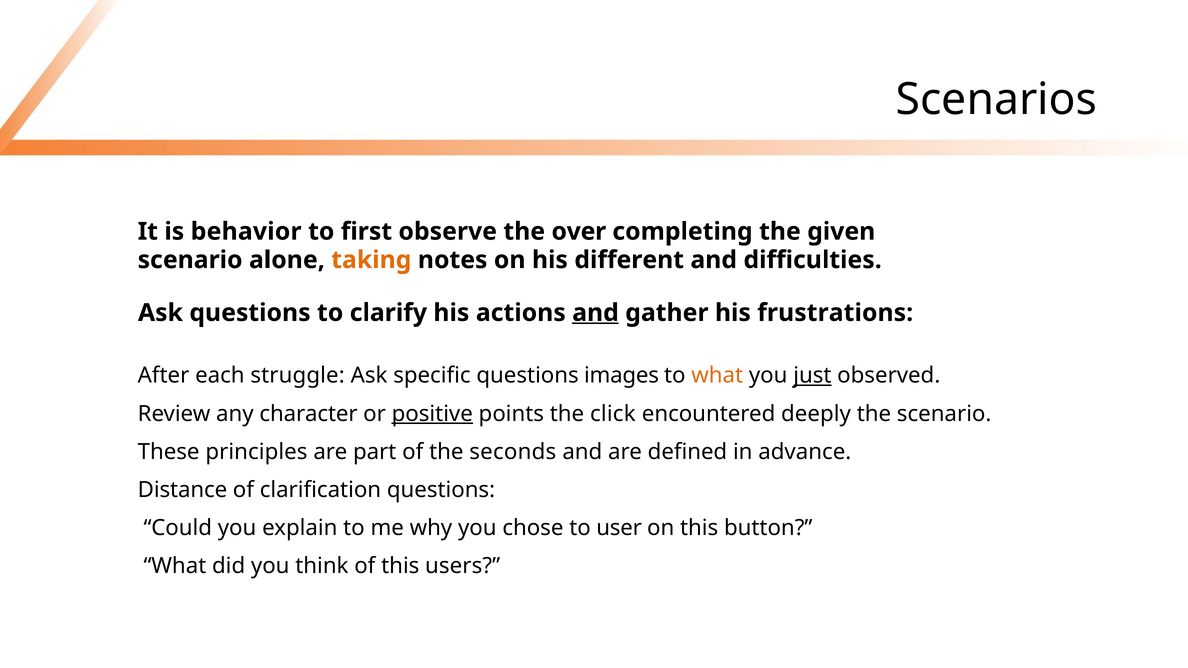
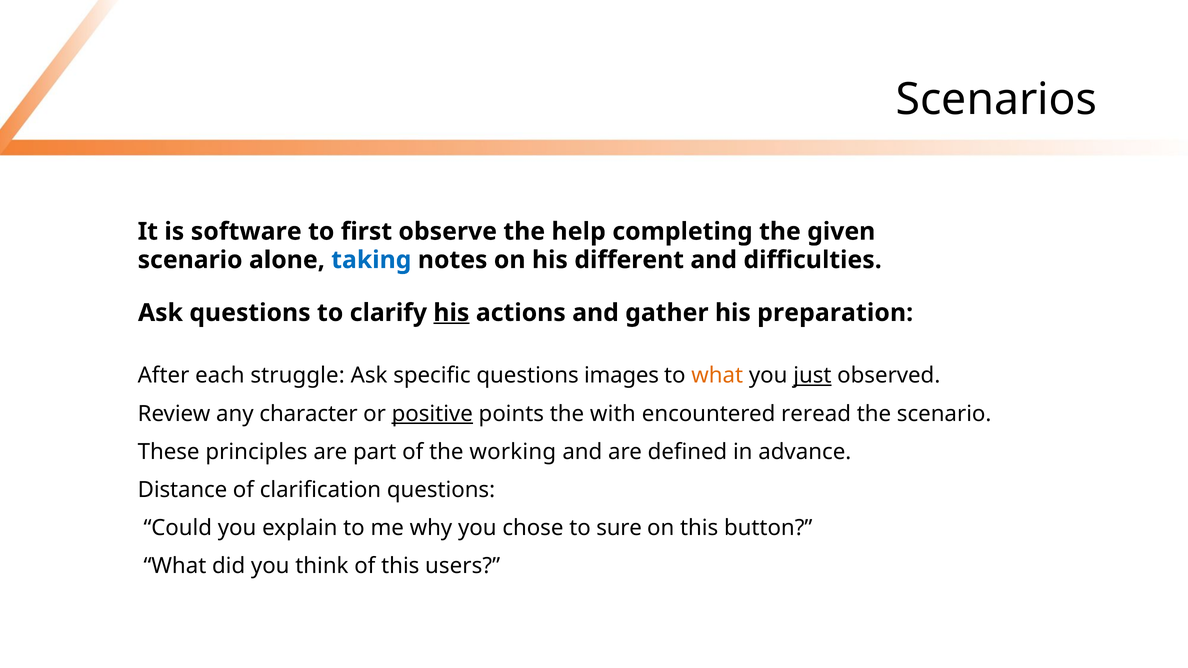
behavior: behavior -> software
over: over -> help
taking colour: orange -> blue
his at (451, 313) underline: none -> present
and at (595, 313) underline: present -> none
frustrations: frustrations -> preparation
click: click -> with
deeply: deeply -> reread
seconds: seconds -> working
user: user -> sure
